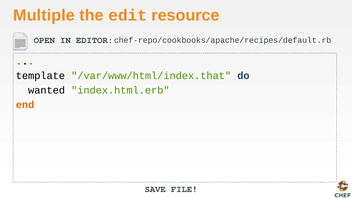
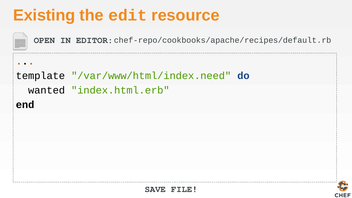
Multiple: Multiple -> Existing
/var/www/html/index.that: /var/www/html/index.that -> /var/www/html/index.need
end colour: orange -> black
